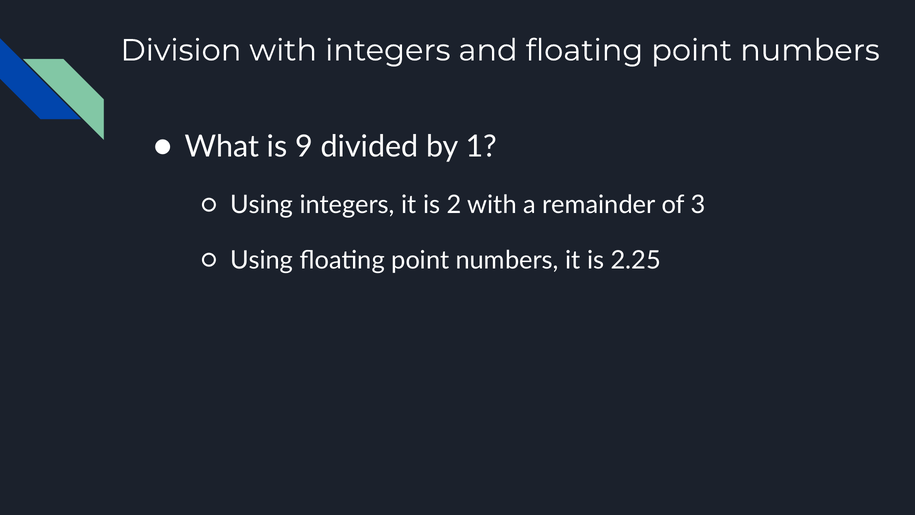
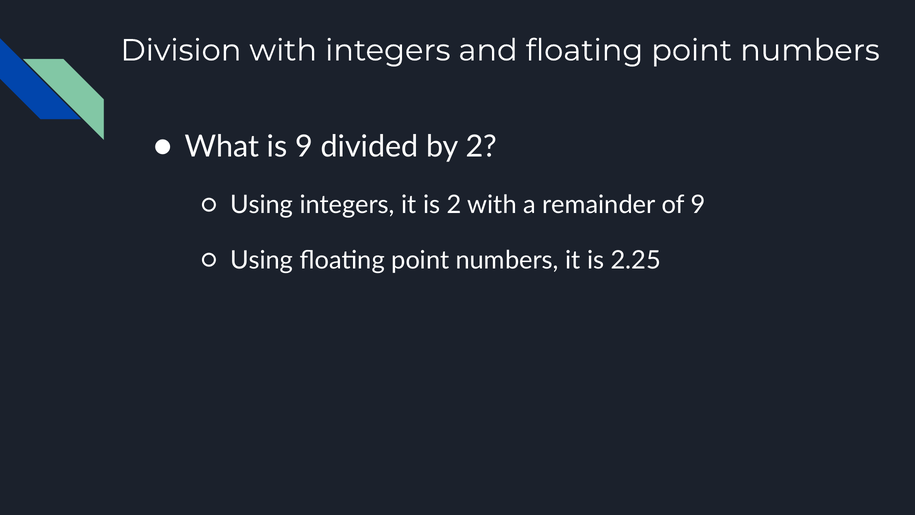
by 1: 1 -> 2
of 3: 3 -> 9
